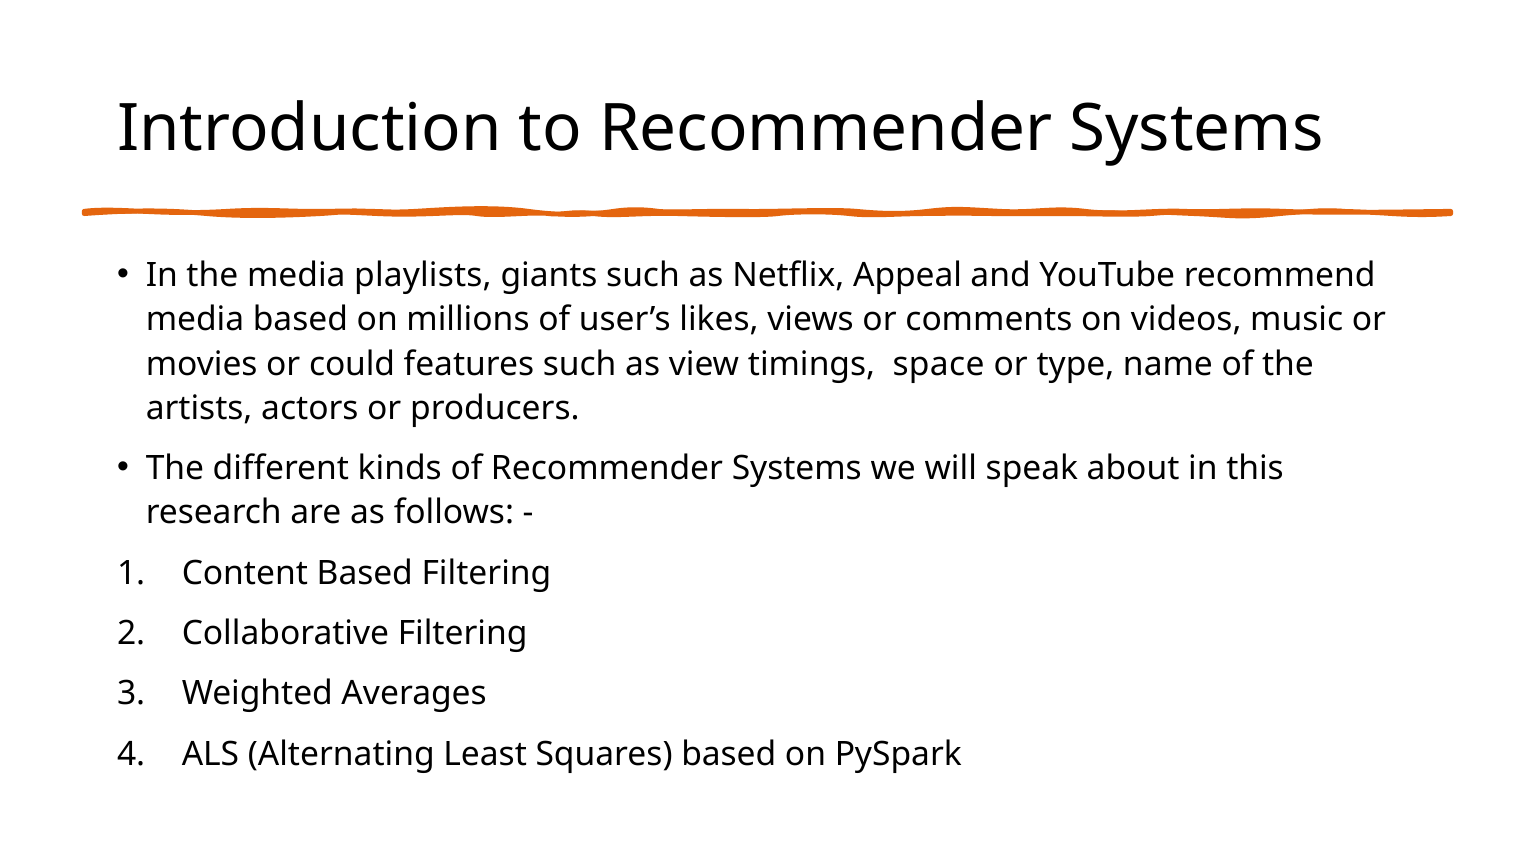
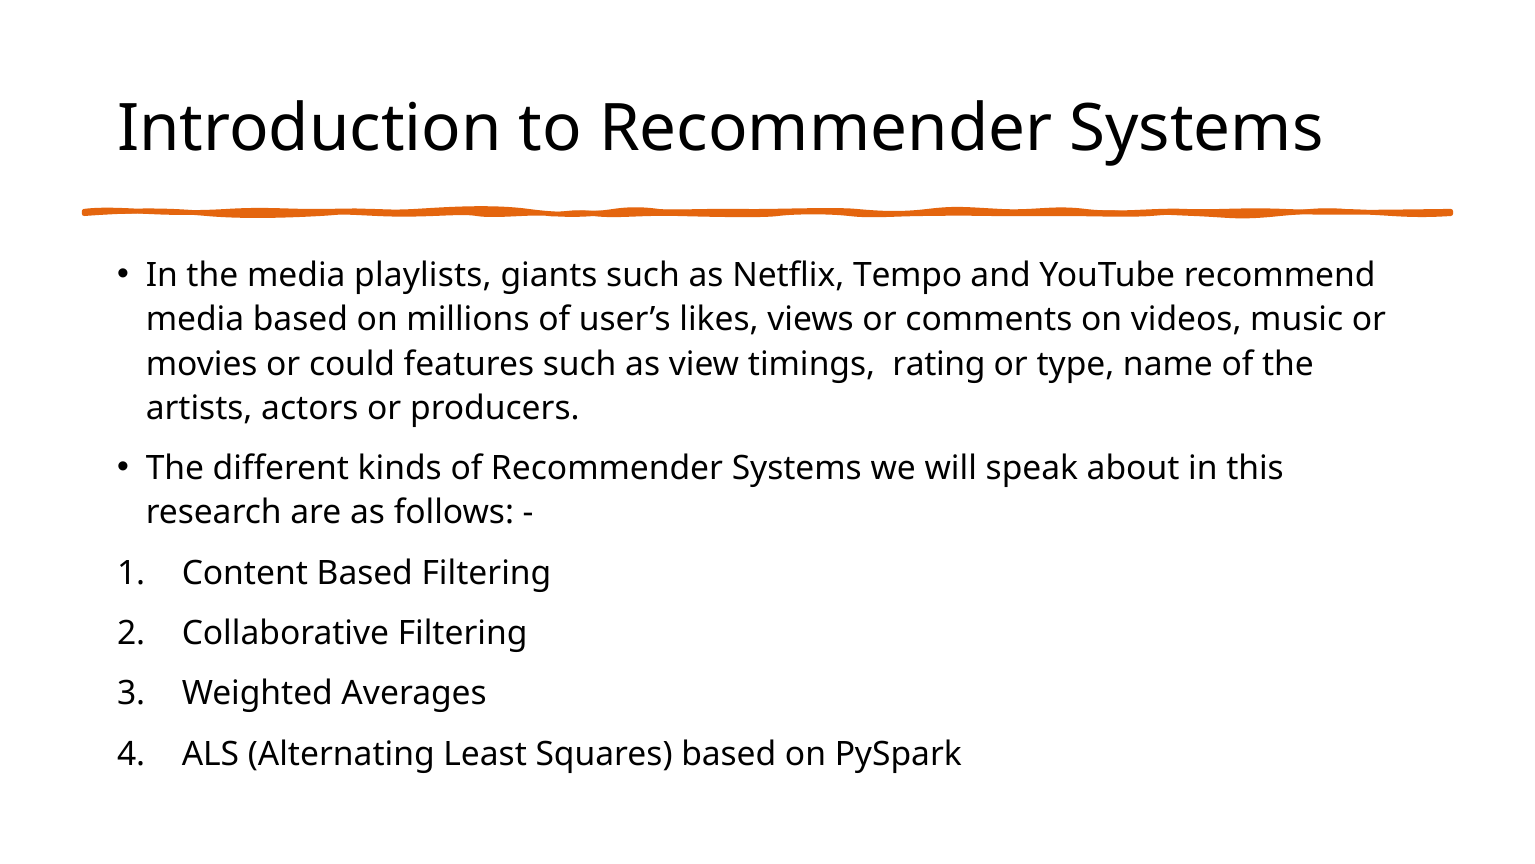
Appeal: Appeal -> Tempo
space: space -> rating
